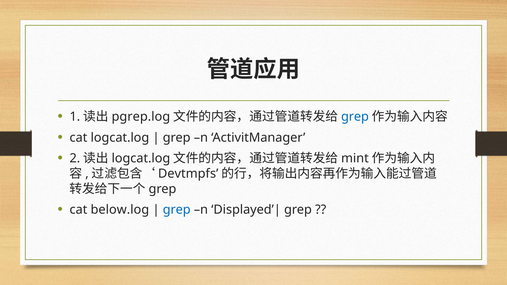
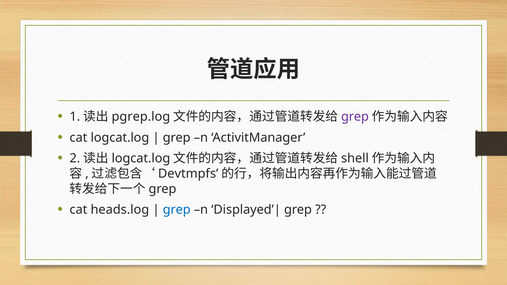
grep at (355, 117) colour: blue -> purple
mint: mint -> shell
below.log: below.log -> heads.log
